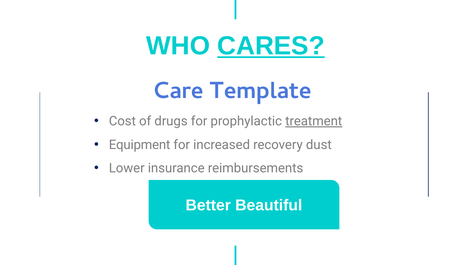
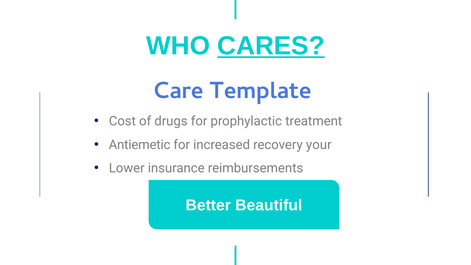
treatment underline: present -> none
Equipment: Equipment -> Antiemetic
dust: dust -> your
